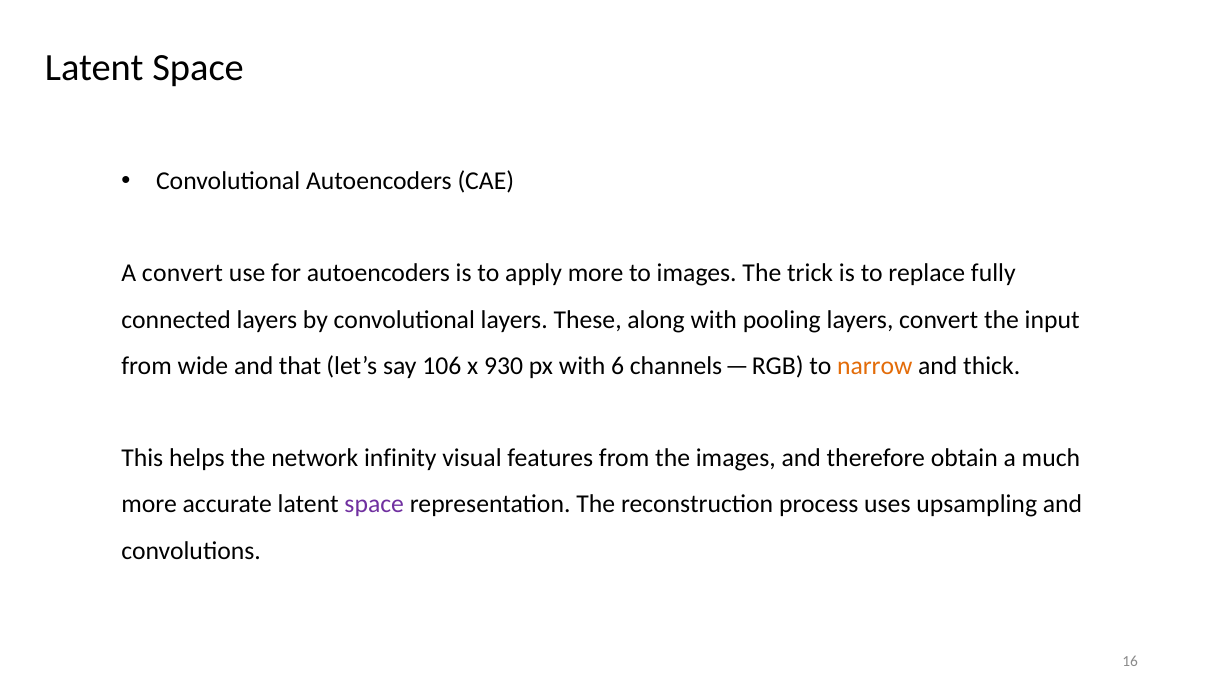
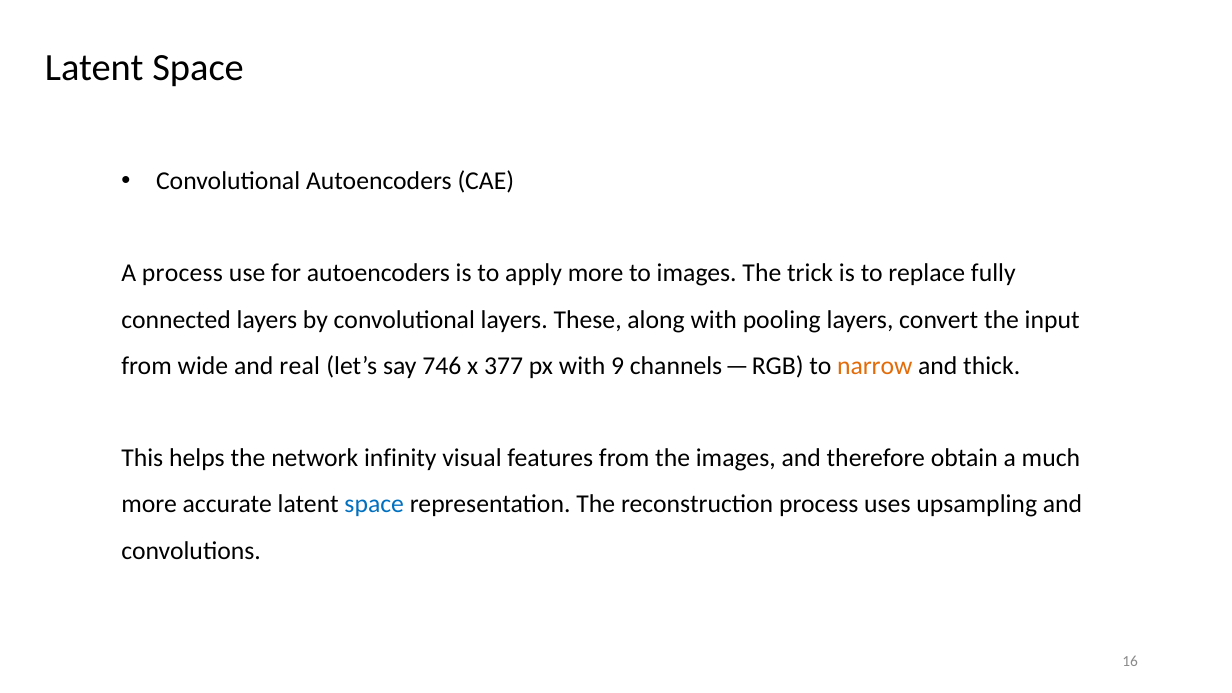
A convert: convert -> process
that: that -> real
106: 106 -> 746
930: 930 -> 377
6: 6 -> 9
space at (374, 504) colour: purple -> blue
